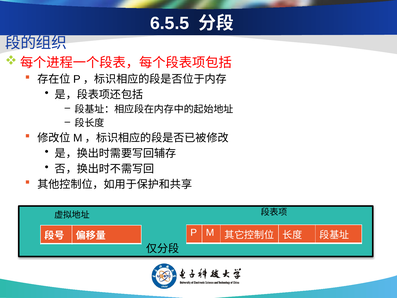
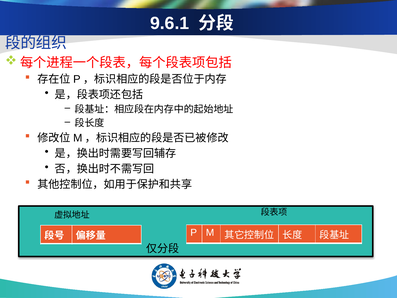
6.5.5: 6.5.5 -> 9.6.1
